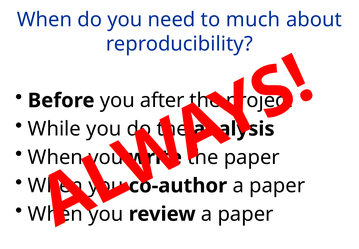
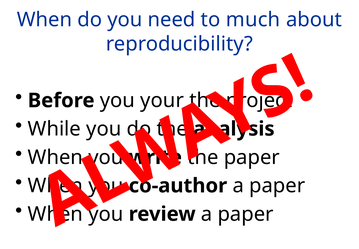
after: after -> your
